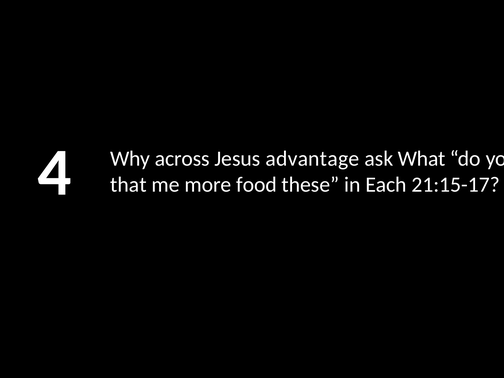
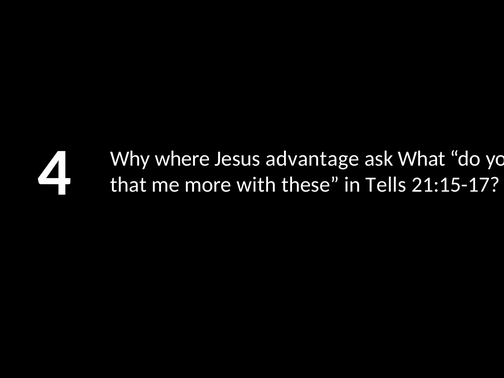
across: across -> where
food: food -> with
Each: Each -> Tells
